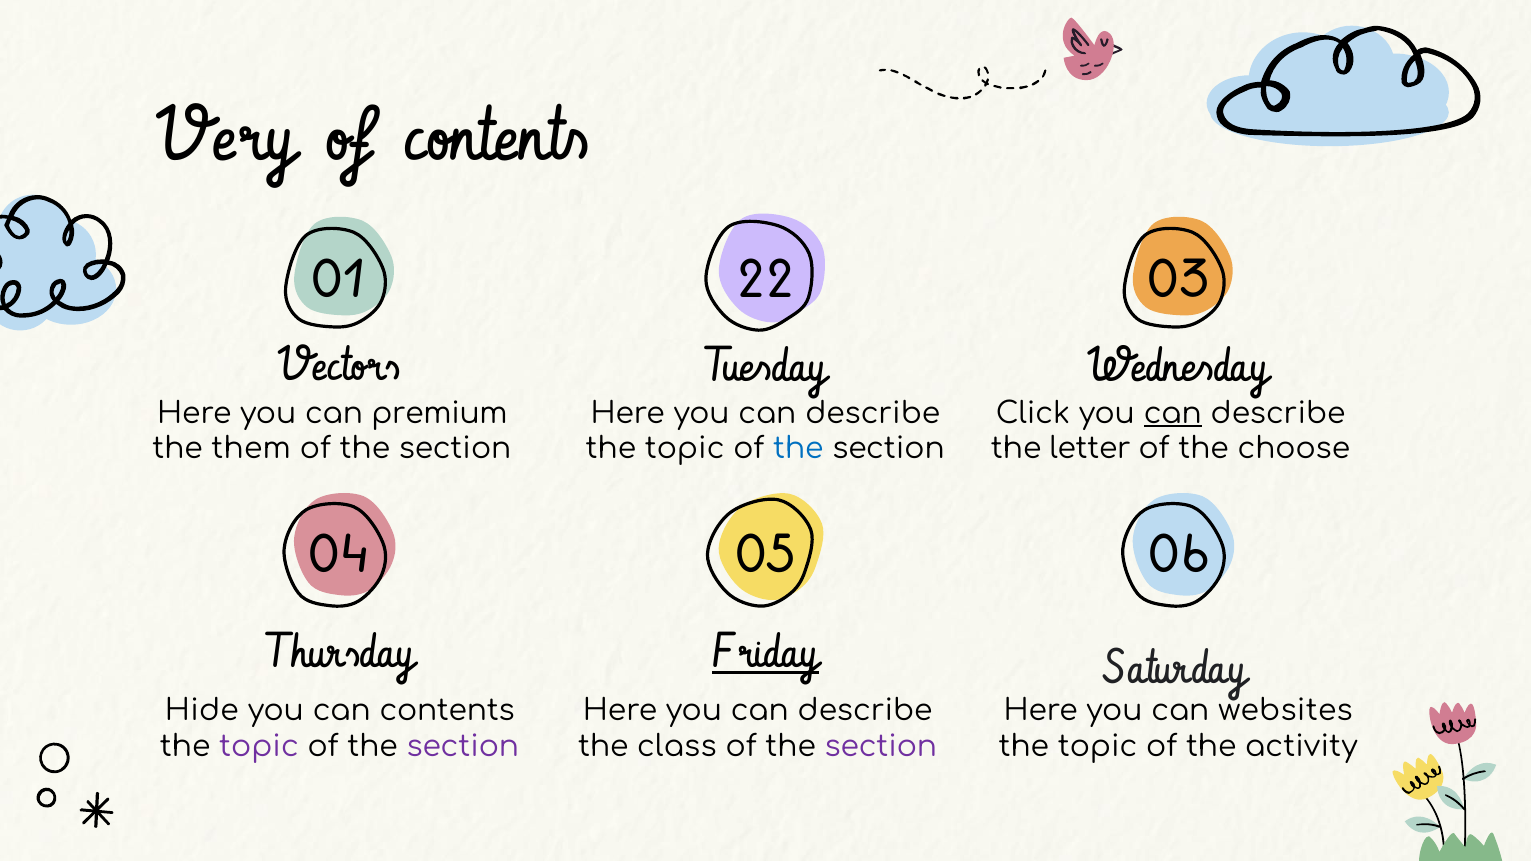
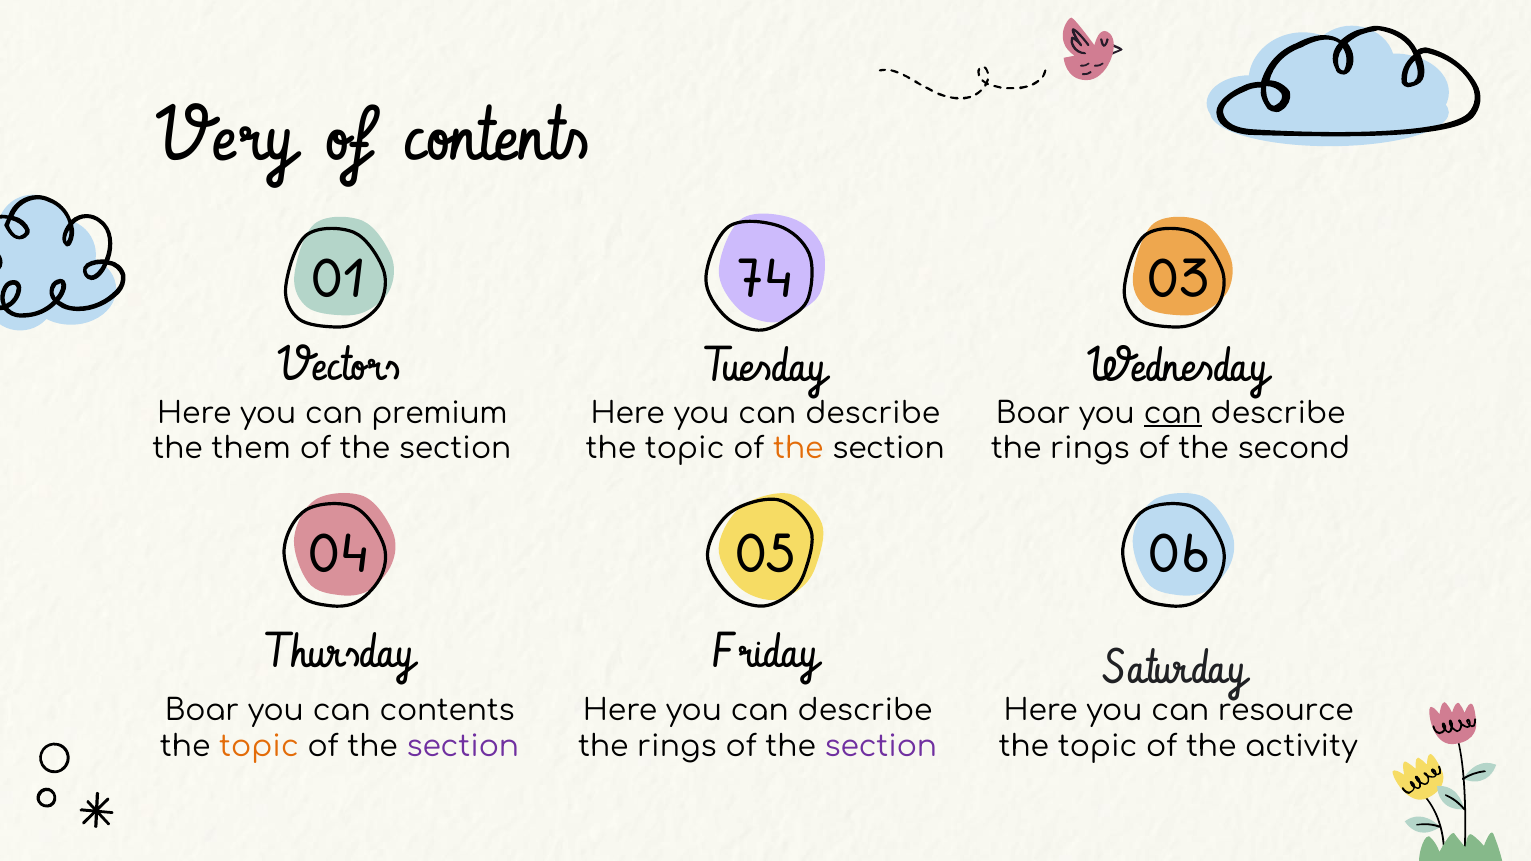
22: 22 -> 74
Click at (1033, 413): Click -> Boar
the at (798, 449) colour: blue -> orange
letter at (1090, 449): letter -> rings
choose: choose -> second
Friday underline: present -> none
Hide at (202, 711): Hide -> Boar
websites: websites -> resource
topic at (259, 747) colour: purple -> orange
class at (677, 747): class -> rings
